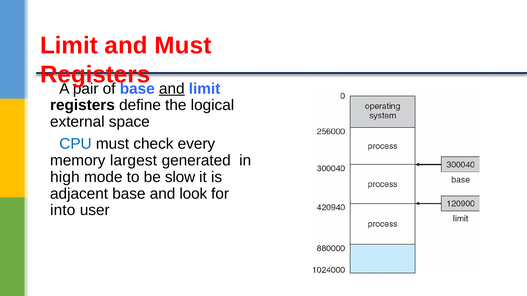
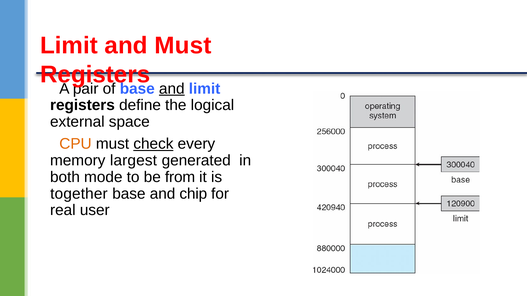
CPU colour: blue -> orange
check underline: none -> present
high: high -> both
slow: slow -> from
adjacent: adjacent -> together
look: look -> chip
into: into -> real
